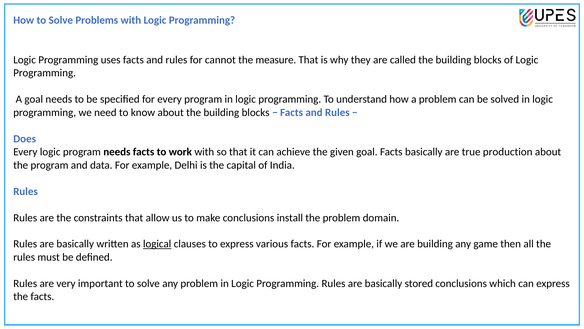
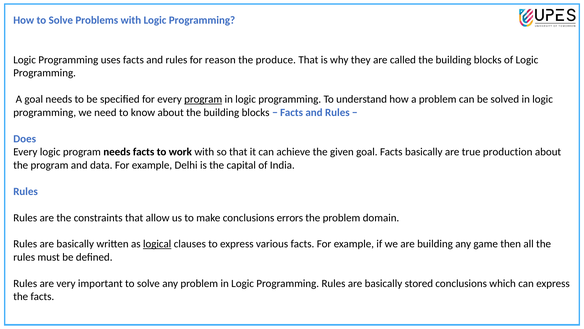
cannot: cannot -> reason
measure: measure -> produce
program at (203, 99) underline: none -> present
install: install -> errors
